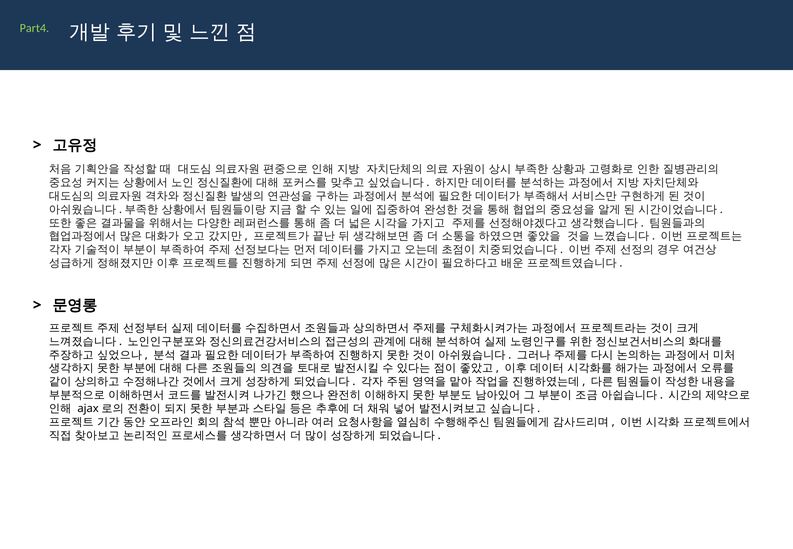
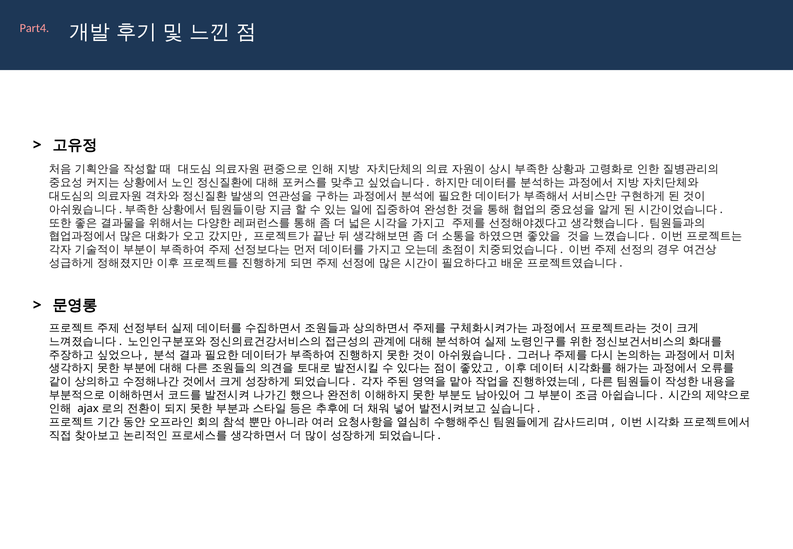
Part4 colour: light green -> pink
